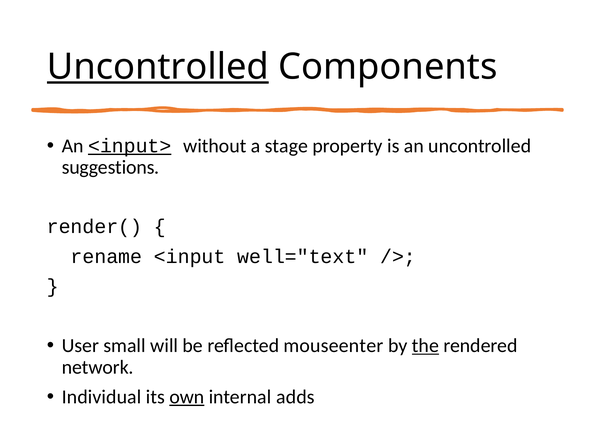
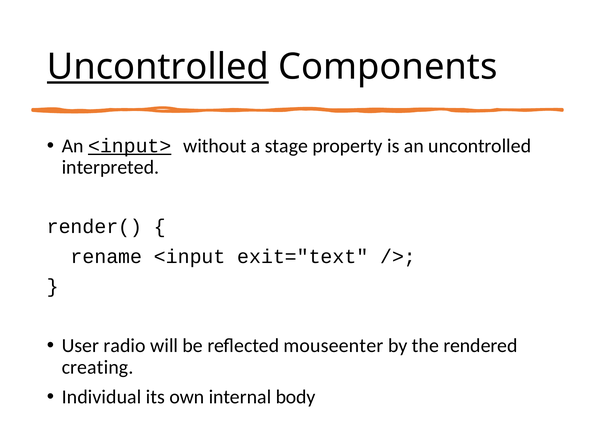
suggestions: suggestions -> interpreted
well="text: well="text -> exit="text
small: small -> radio
the underline: present -> none
network: network -> creating
own underline: present -> none
adds: adds -> body
